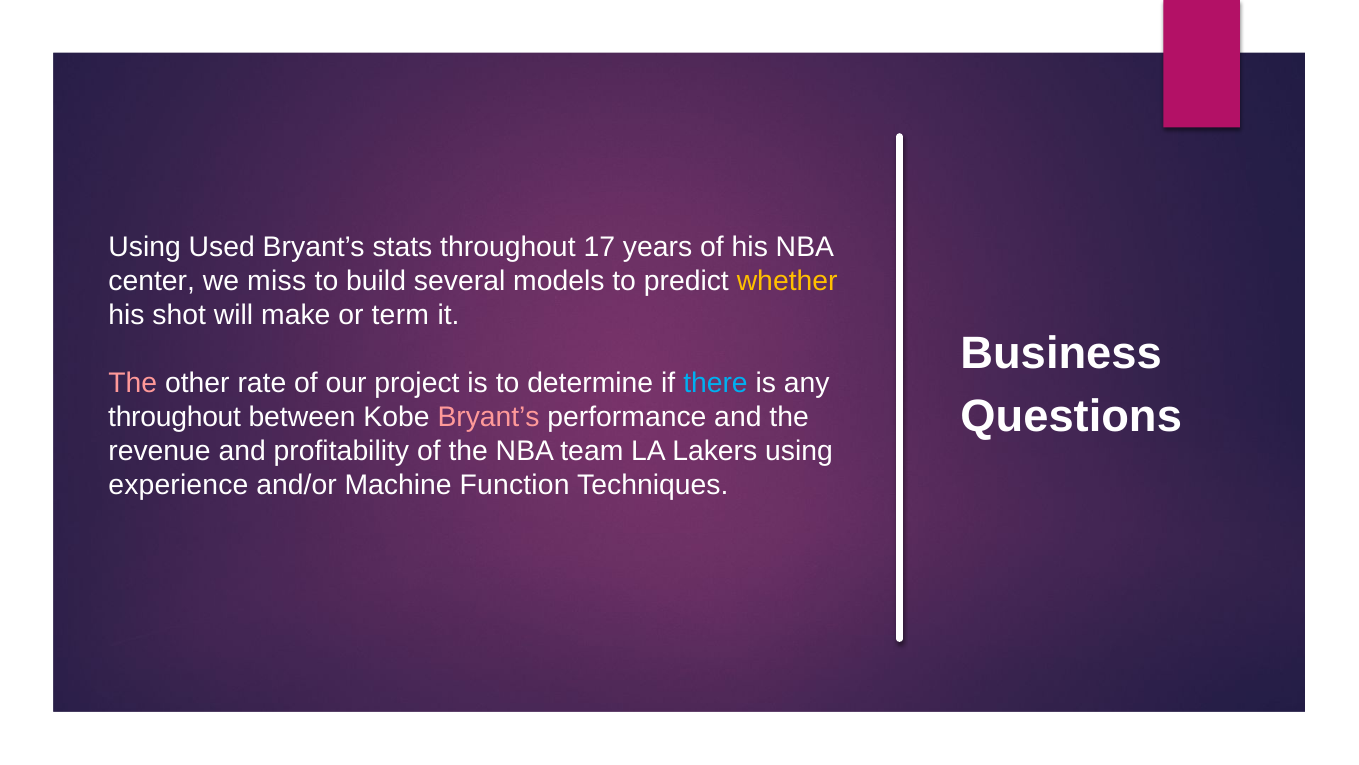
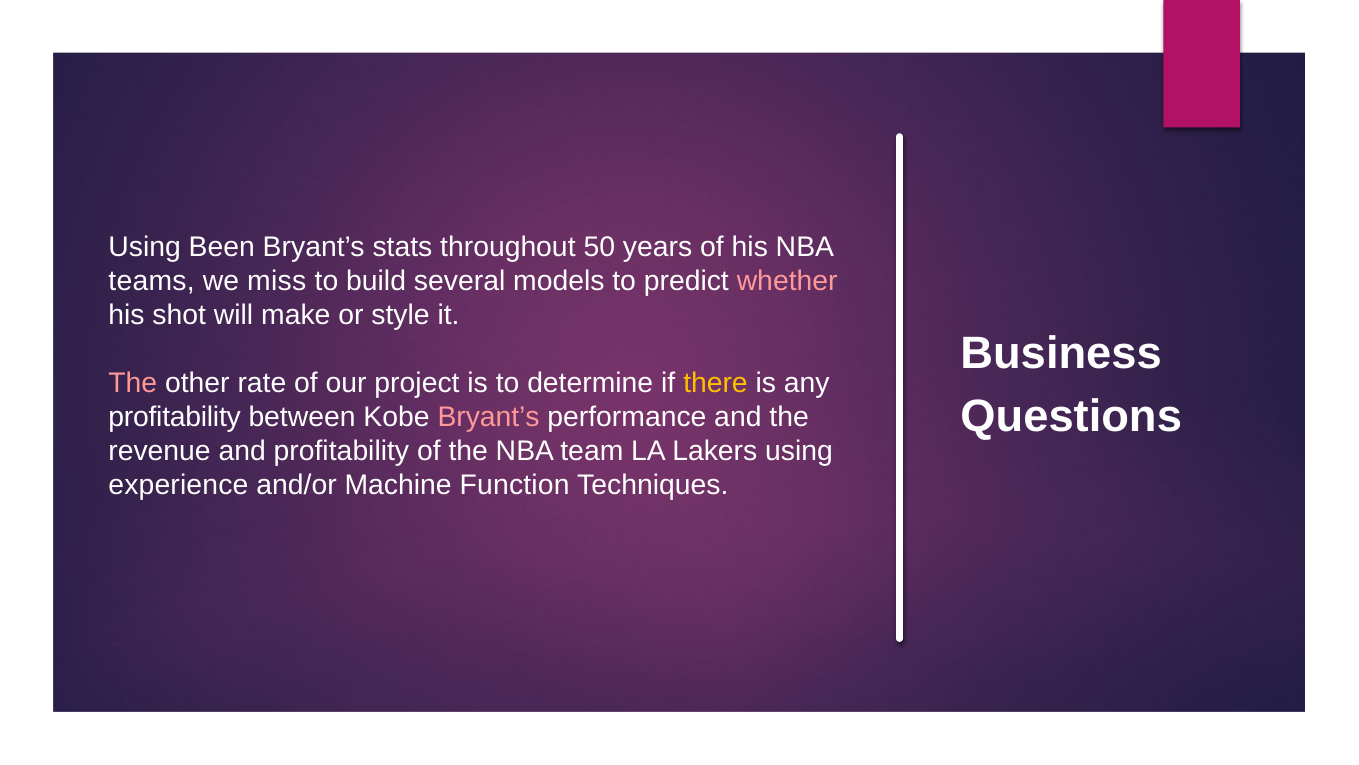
Used: Used -> Been
17: 17 -> 50
center: center -> teams
whether colour: yellow -> pink
term: term -> style
there colour: light blue -> yellow
throughout at (175, 417): throughout -> profitability
